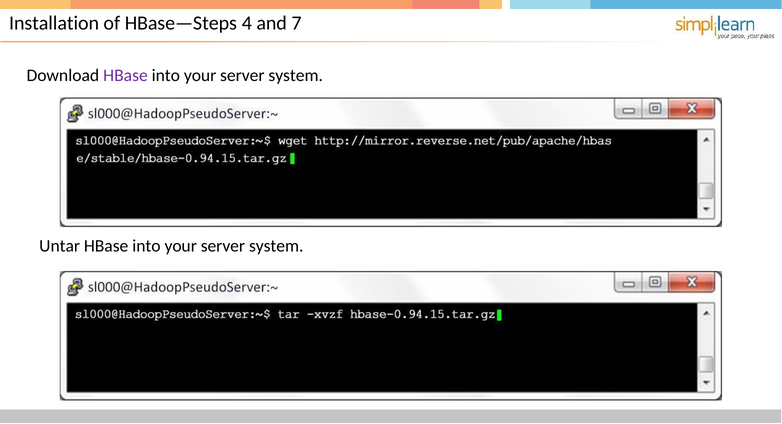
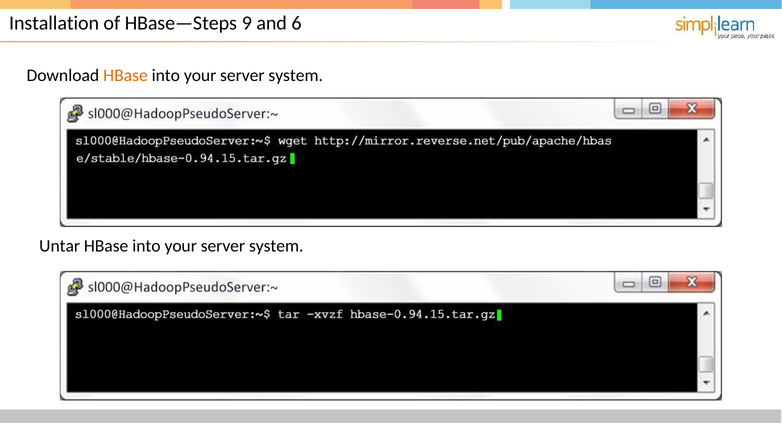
4: 4 -> 9
7: 7 -> 6
HBase at (126, 76) colour: purple -> orange
